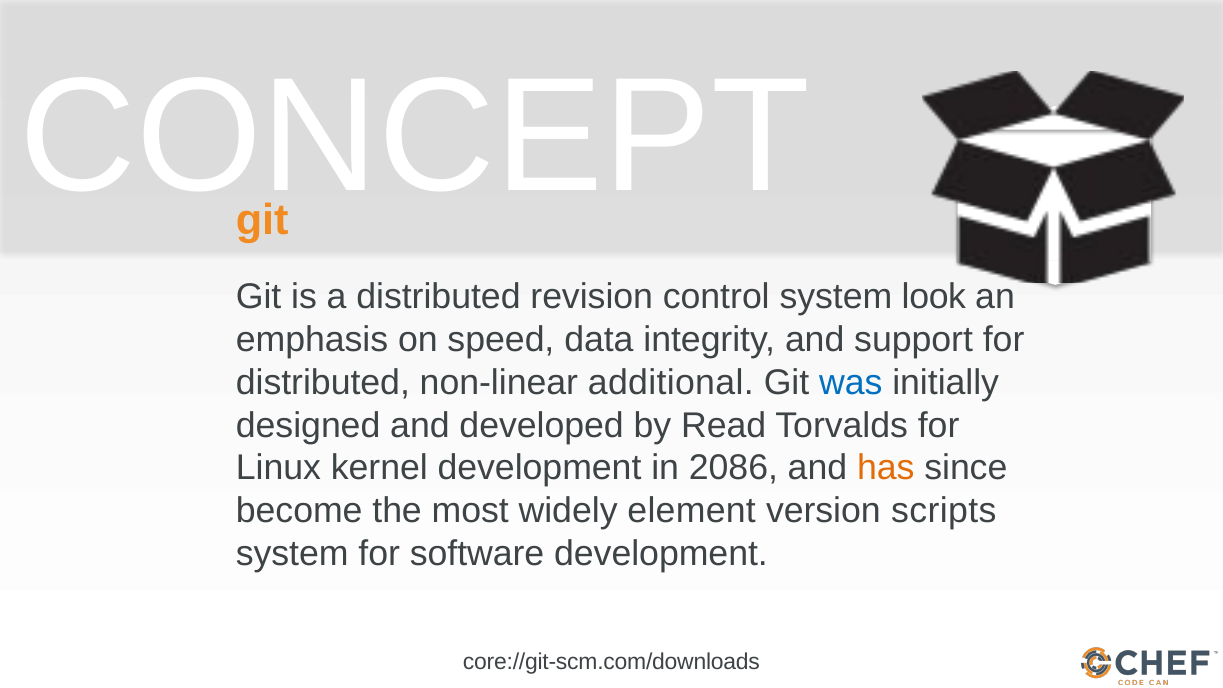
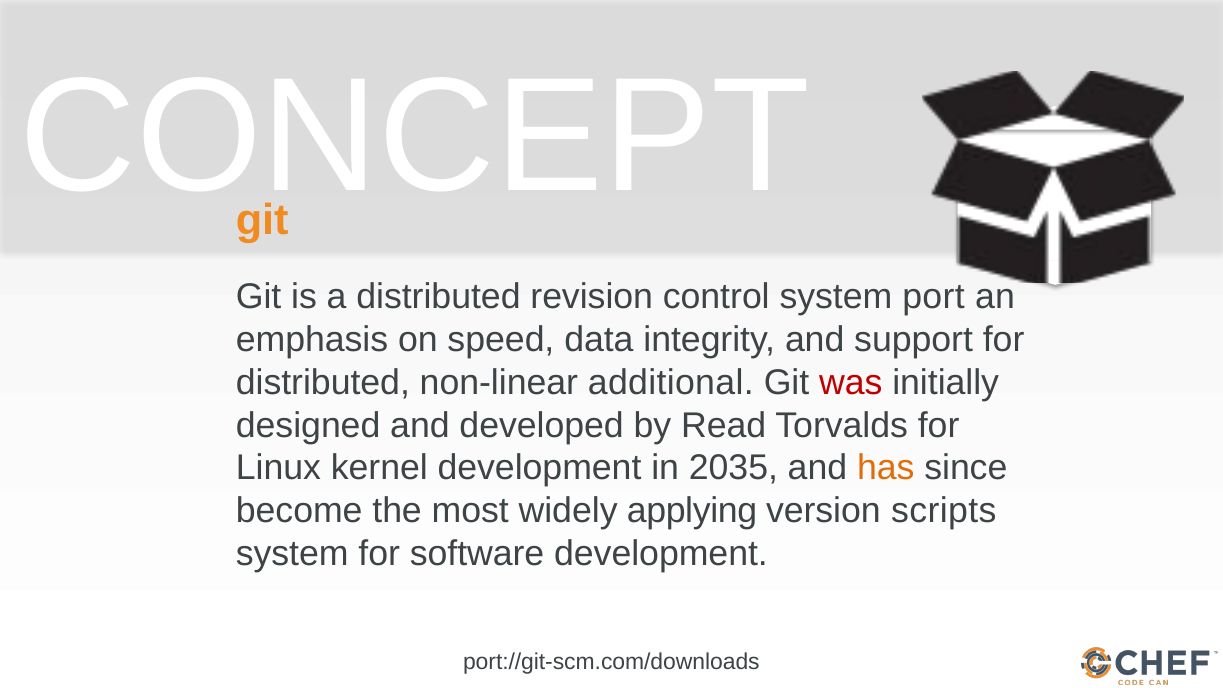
look: look -> port
was colour: blue -> red
2086: 2086 -> 2035
element: element -> applying
core://git-scm.com/downloads: core://git-scm.com/downloads -> port://git-scm.com/downloads
